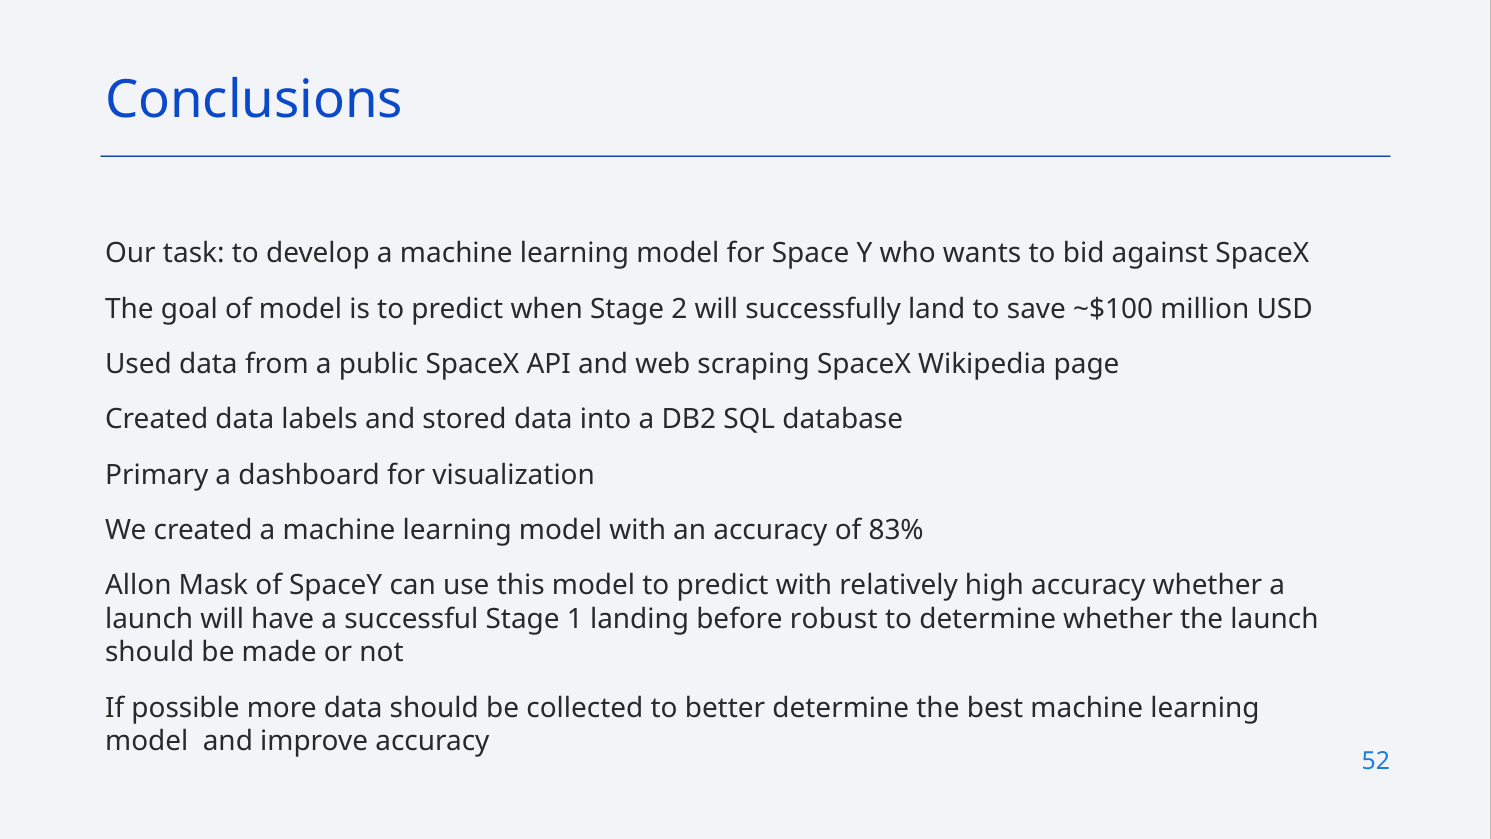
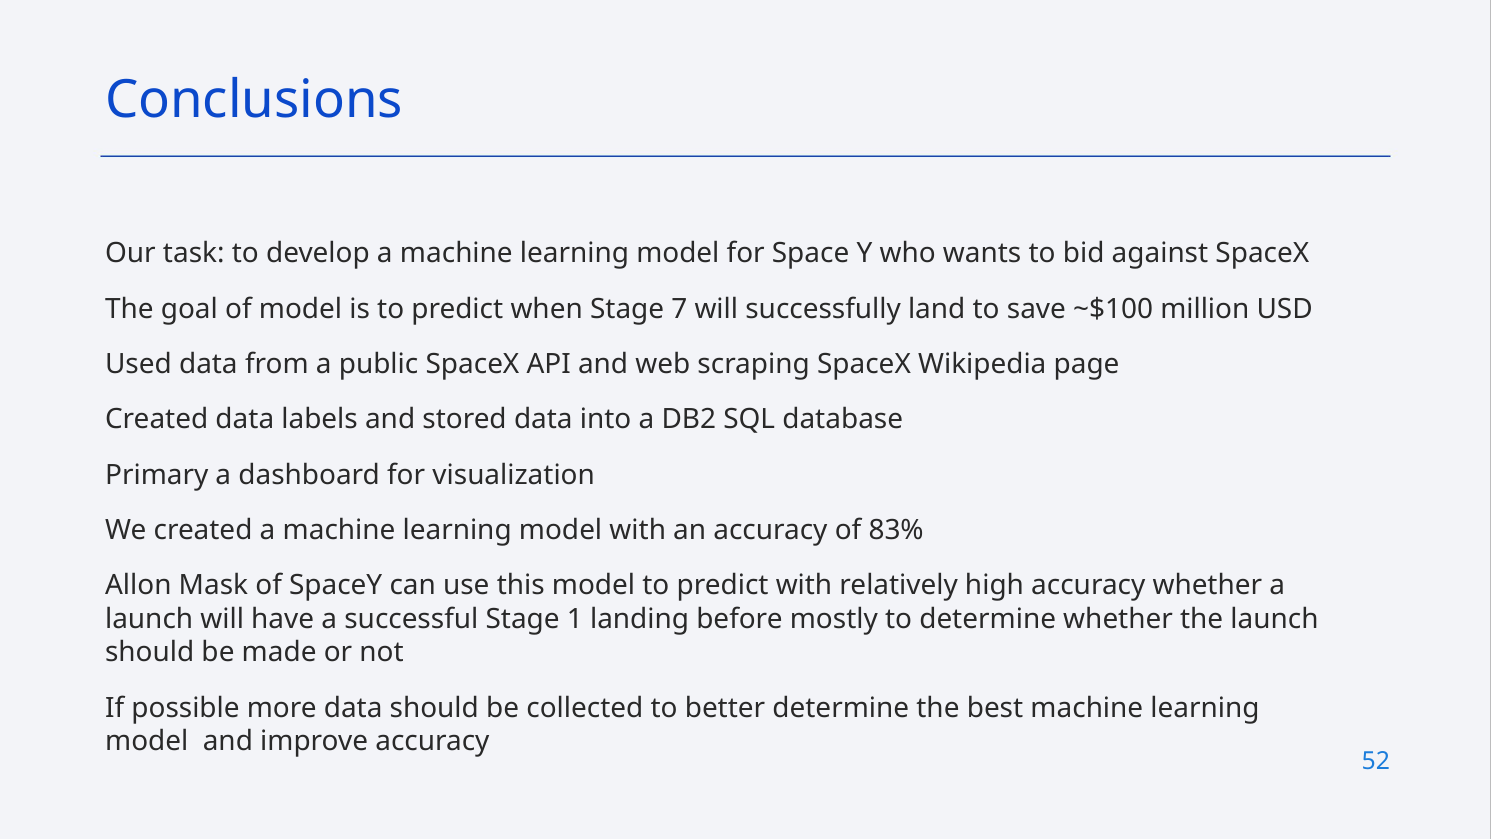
2: 2 -> 7
robust: robust -> mostly
